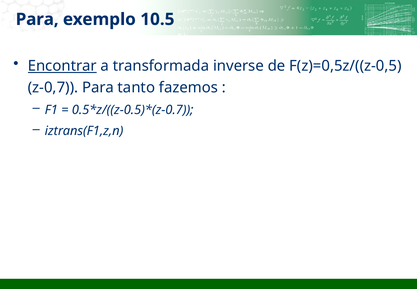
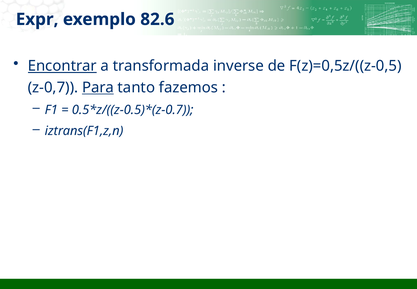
Para at (37, 19): Para -> Expr
10.5: 10.5 -> 82.6
Para at (98, 87) underline: none -> present
